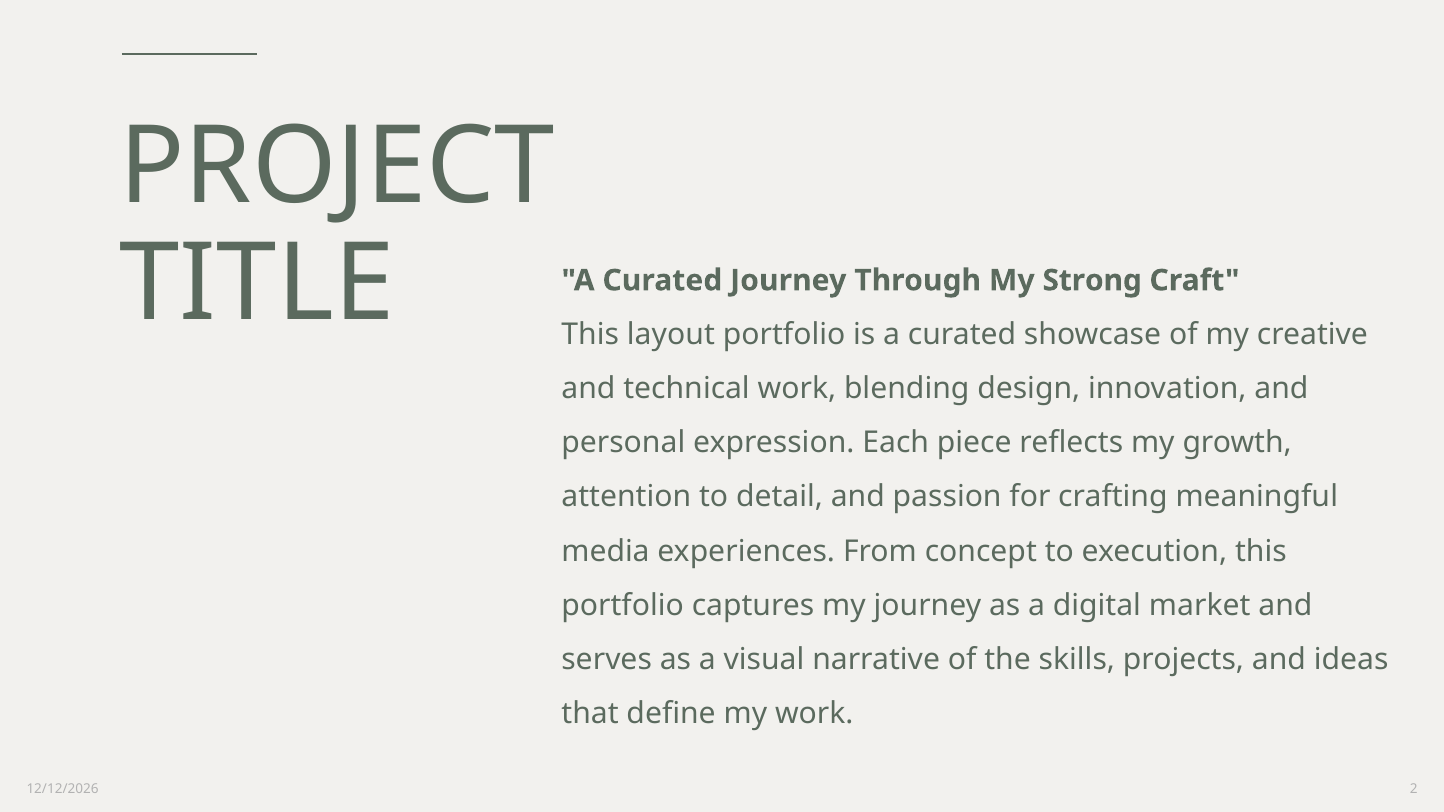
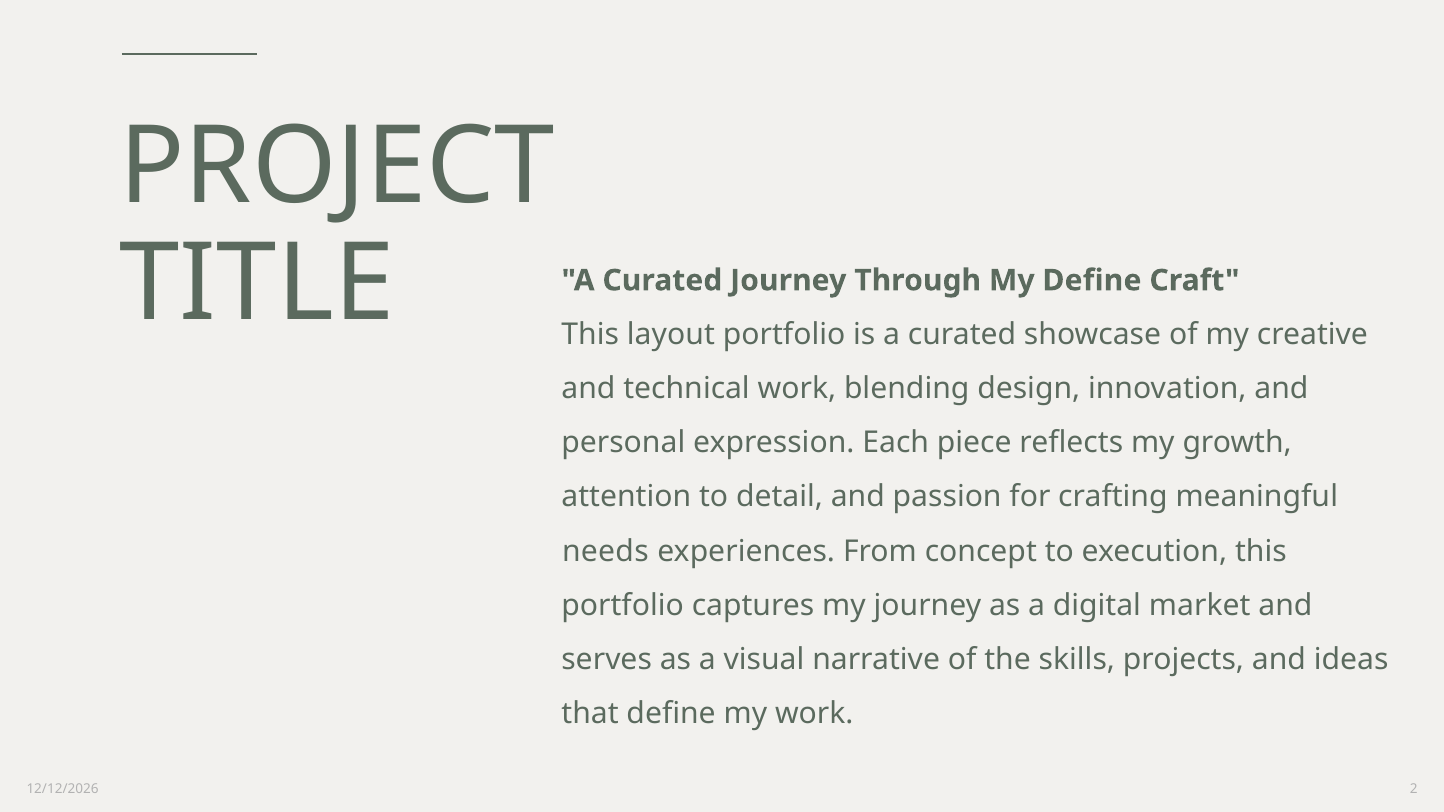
My Strong: Strong -> Define
media: media -> needs
